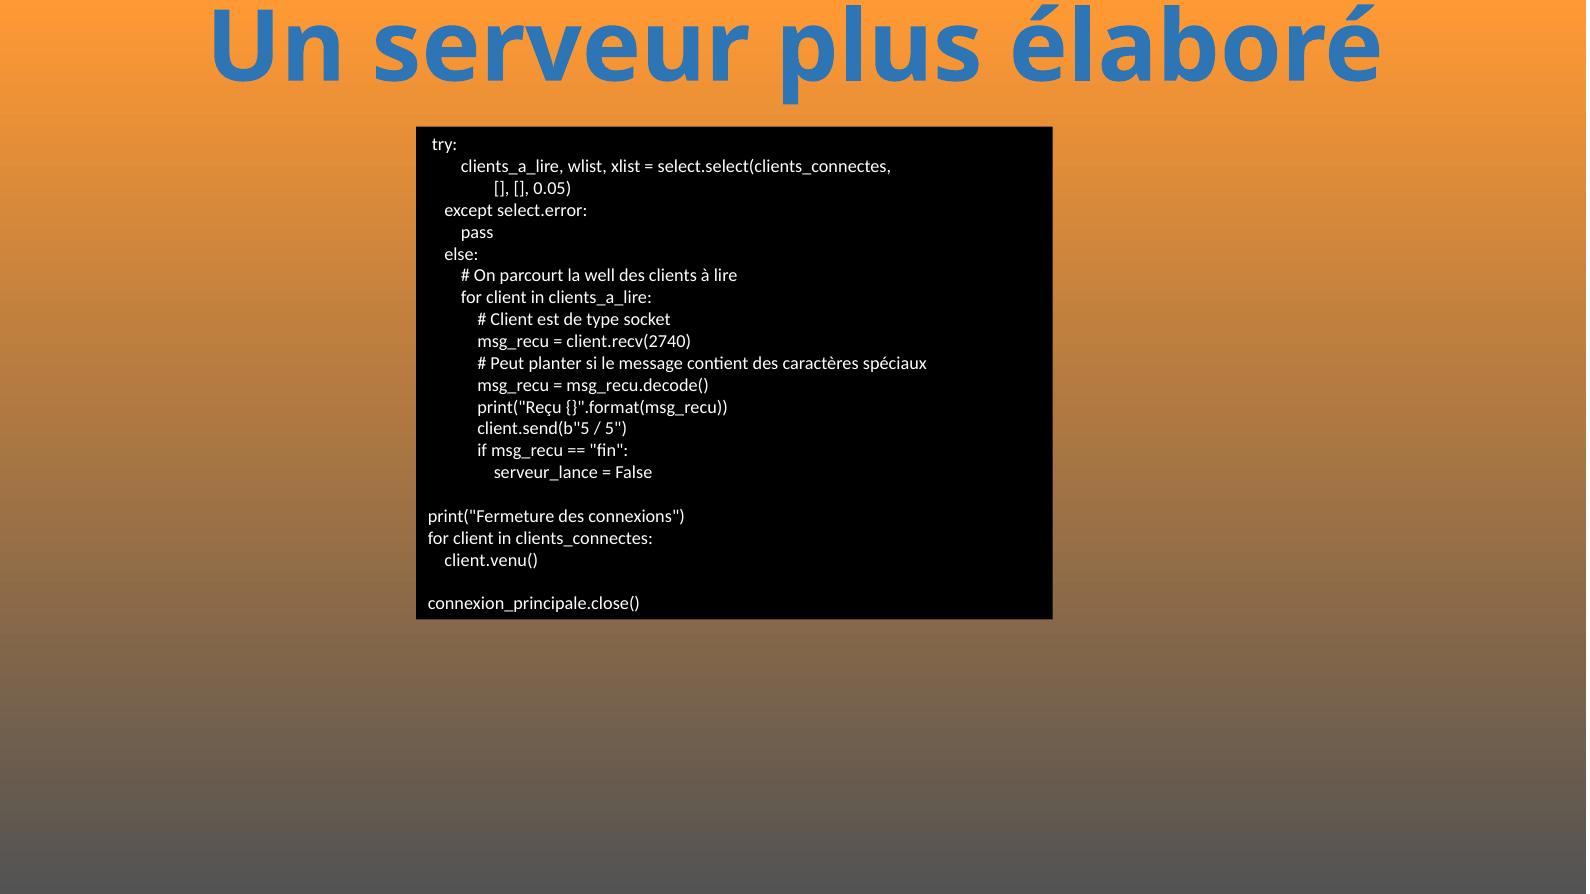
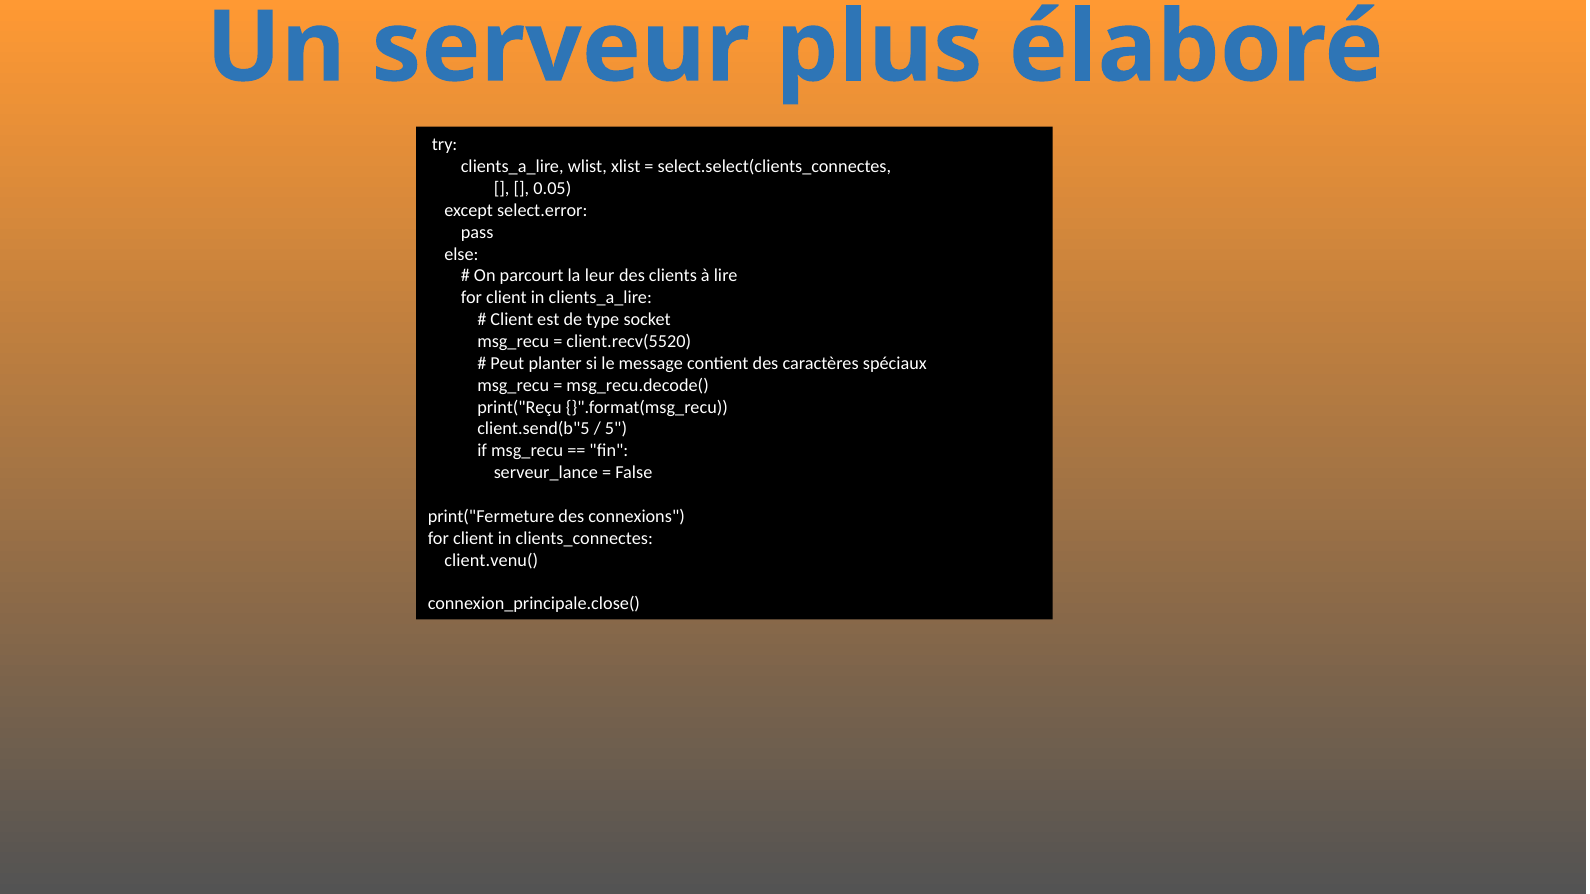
well: well -> leur
client.recv(2740: client.recv(2740 -> client.recv(5520
